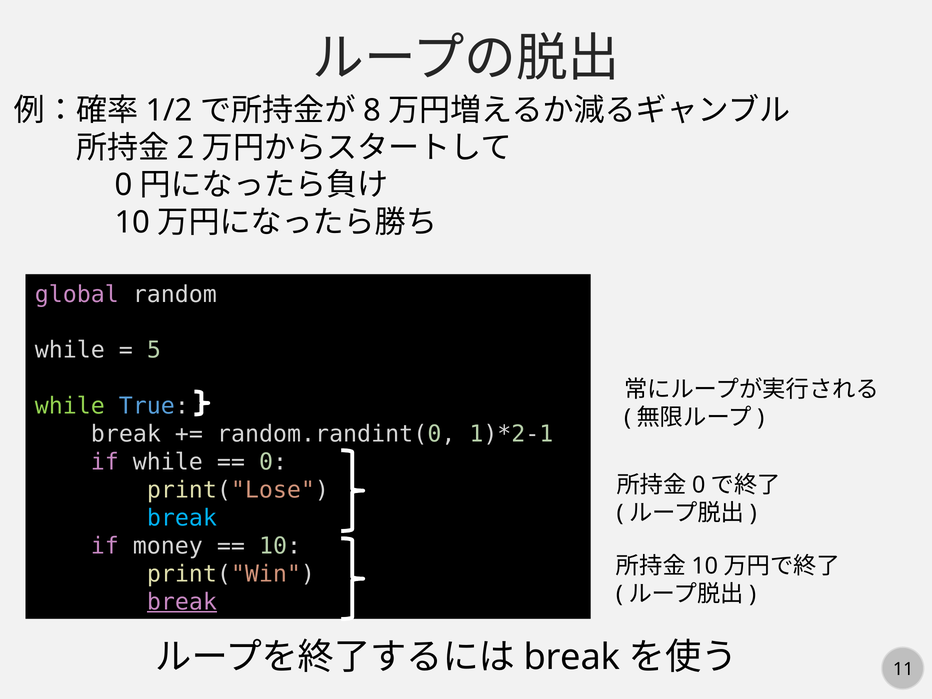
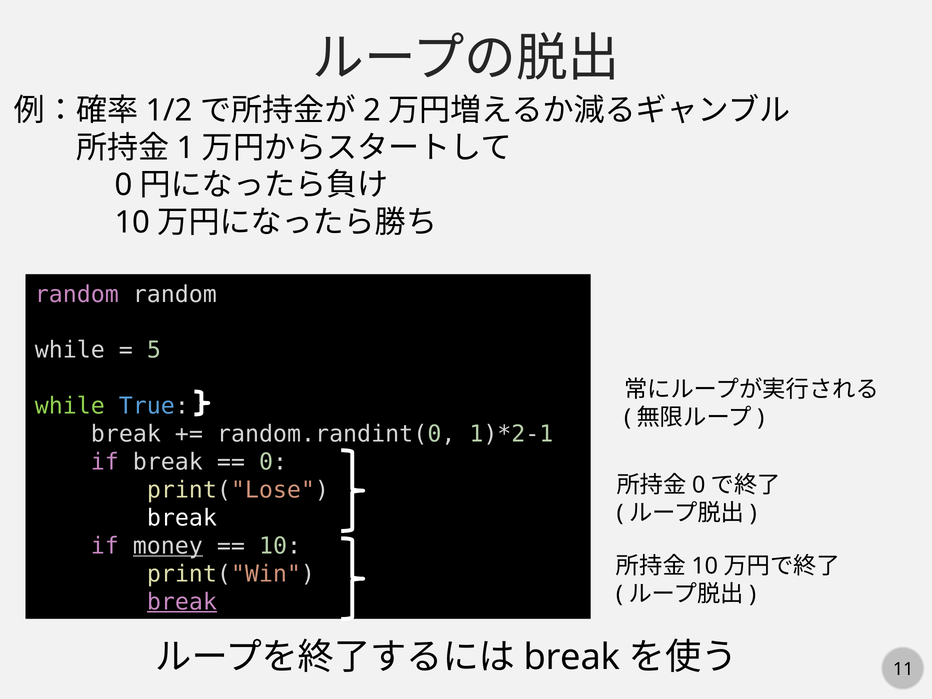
8: 8 -> 2
2: 2 -> 1
global at (77, 294): global -> random
if while: while -> break
break at (182, 518) colour: light blue -> white
money underline: none -> present
